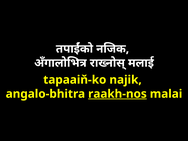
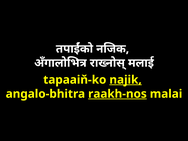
najik underline: none -> present
